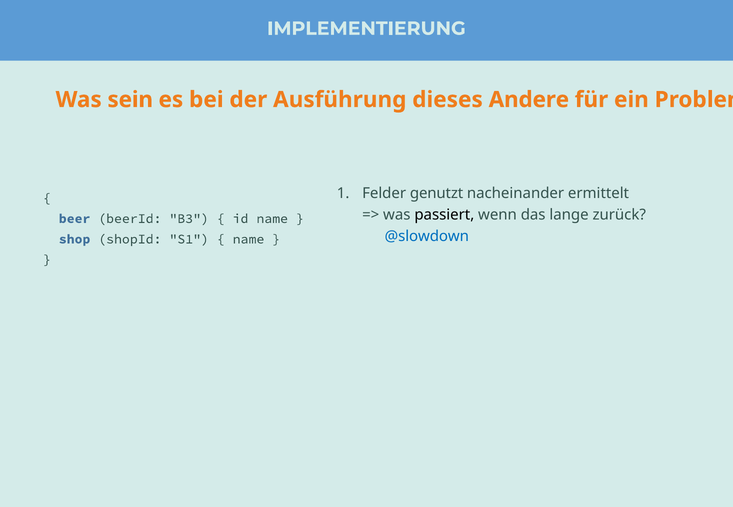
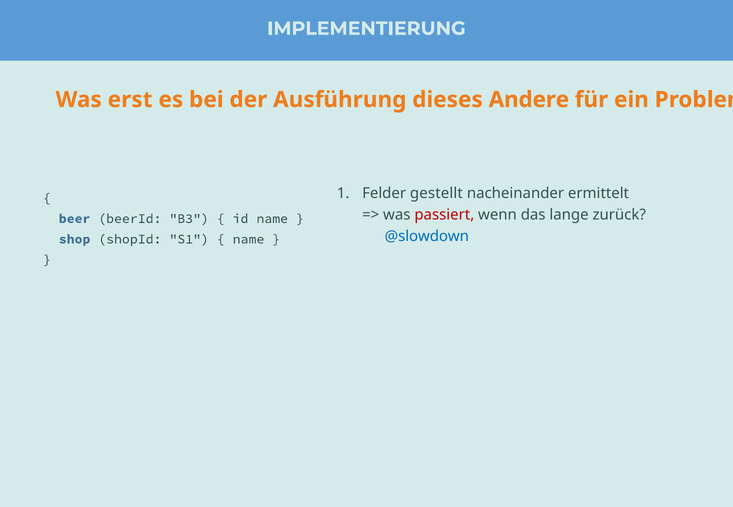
sein: sein -> erst
genutzt: genutzt -> gestellt
passiert colour: black -> red
